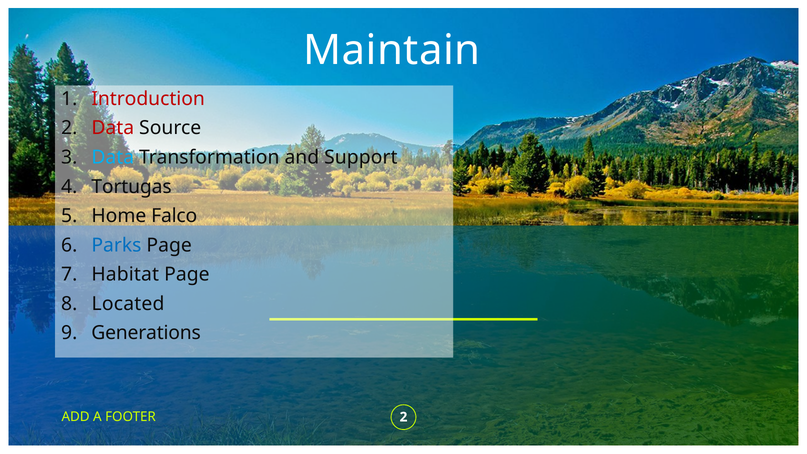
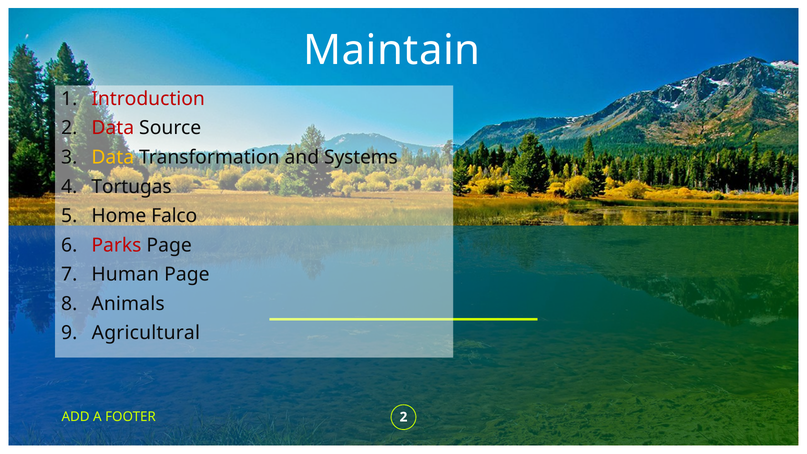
Data at (113, 157) colour: light blue -> yellow
Support: Support -> Systems
Parks colour: blue -> red
Habitat: Habitat -> Human
Located: Located -> Animals
Generations: Generations -> Agricultural
